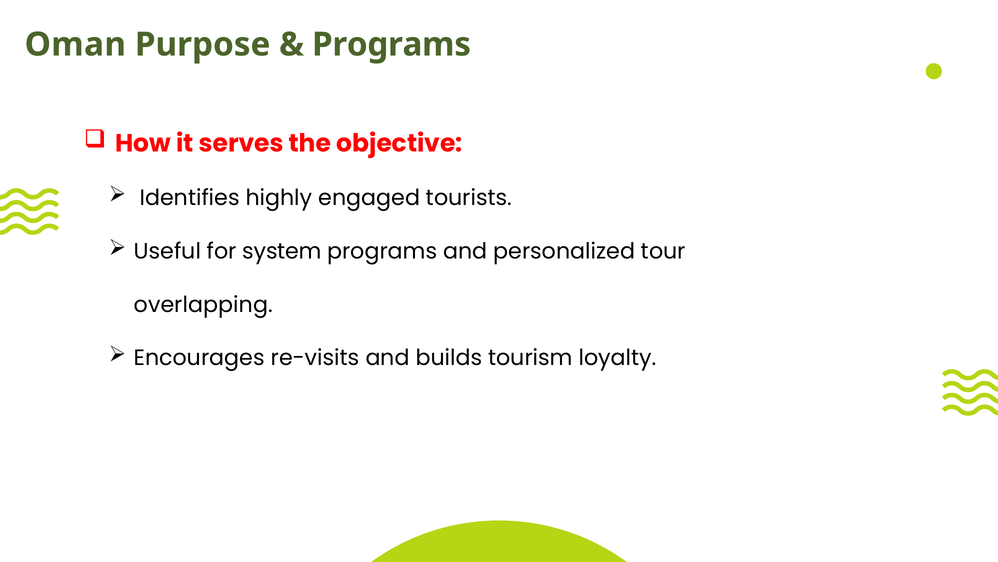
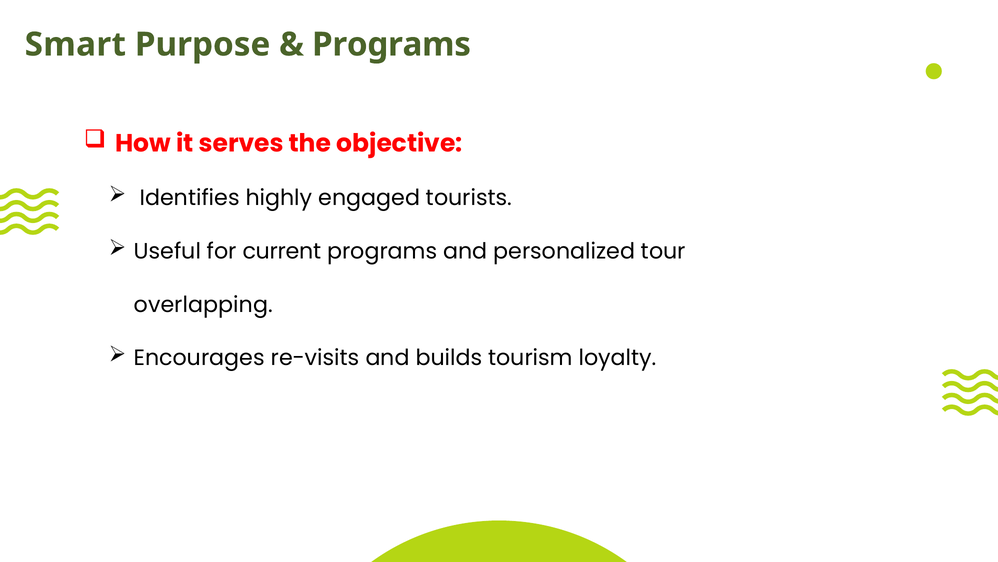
Oman: Oman -> Smart
system: system -> current
